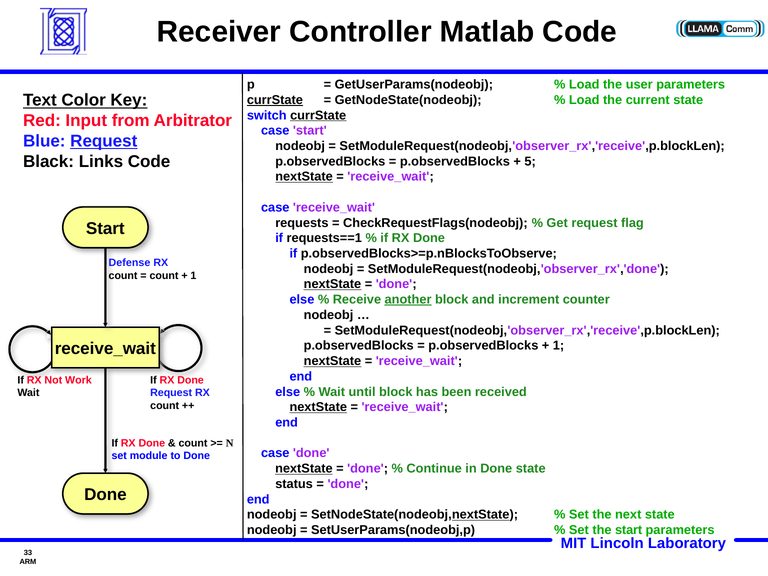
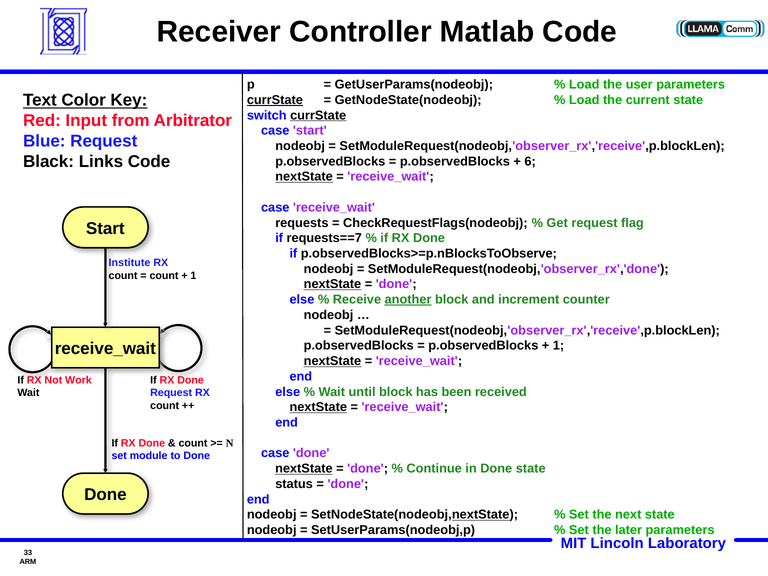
Request at (104, 141) underline: present -> none
5: 5 -> 6
requests==1: requests==1 -> requests==7
Defense: Defense -> Institute
the start: start -> later
